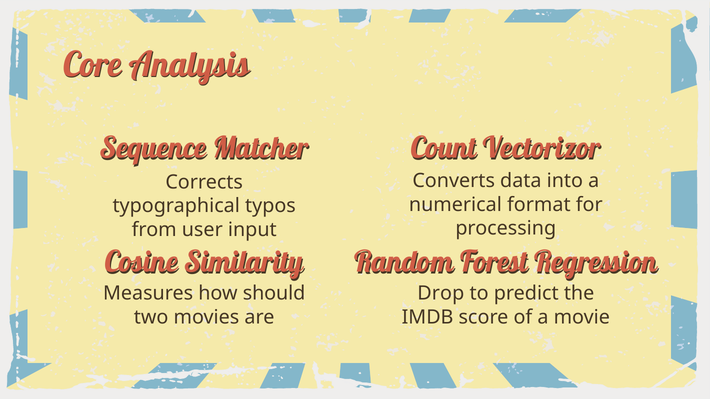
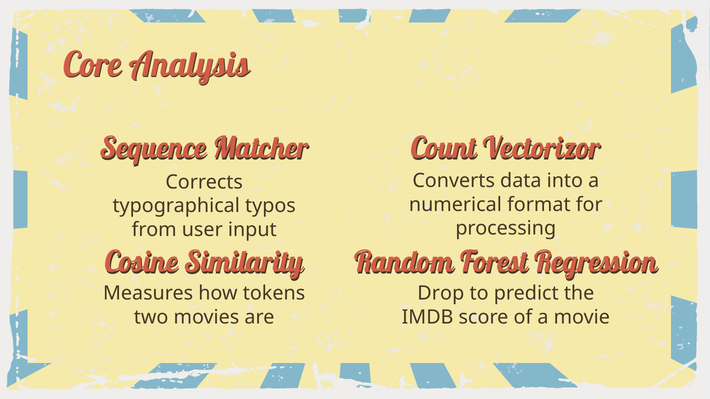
should: should -> tokens
